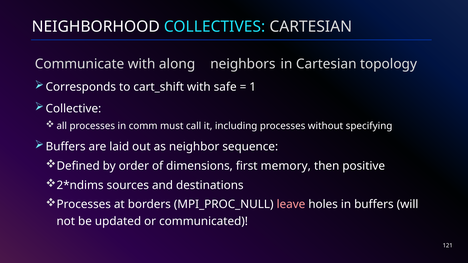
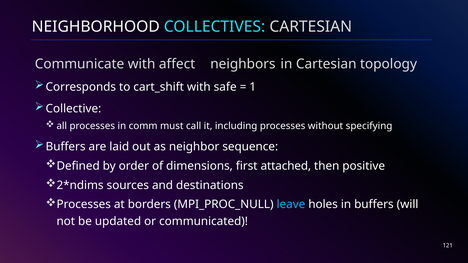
along: along -> affect
memory: memory -> attached
leave colour: pink -> light blue
